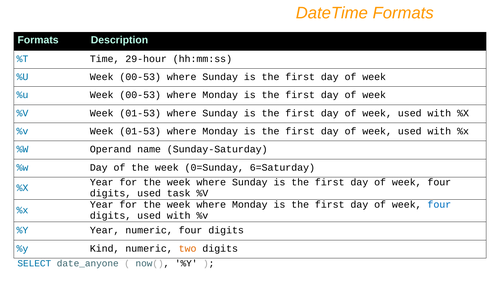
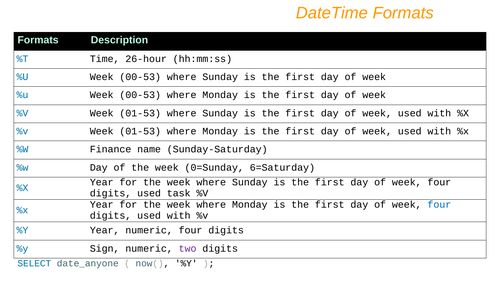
29-hour: 29-hour -> 26-hour
Operand: Operand -> Finance
Kind: Kind -> Sign
two colour: orange -> purple
